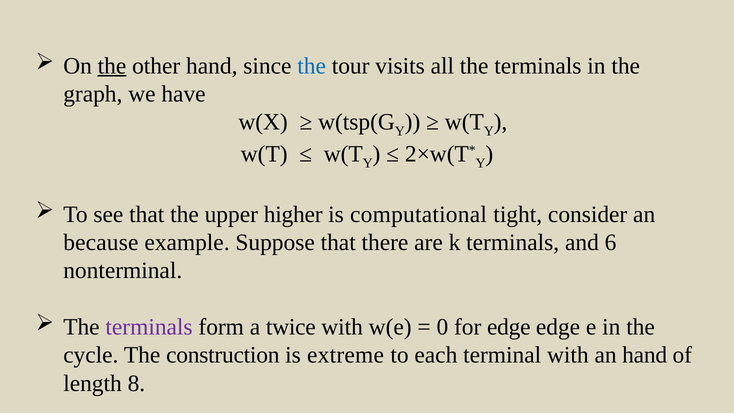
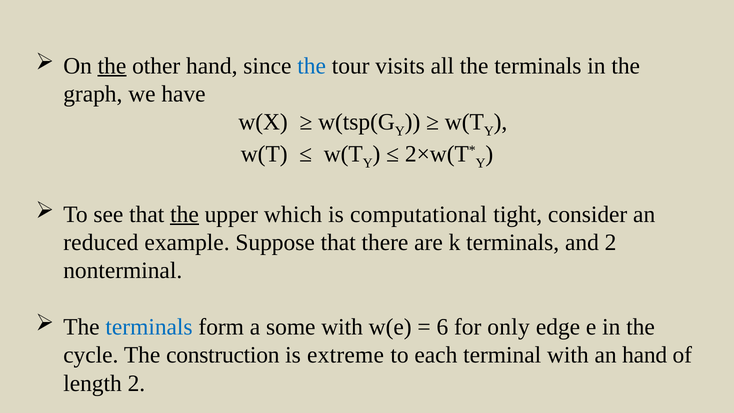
the at (185, 214) underline: none -> present
higher: higher -> which
because: because -> reduced
and 6: 6 -> 2
terminals at (149, 327) colour: purple -> blue
twice: twice -> some
0: 0 -> 6
for edge: edge -> only
length 8: 8 -> 2
